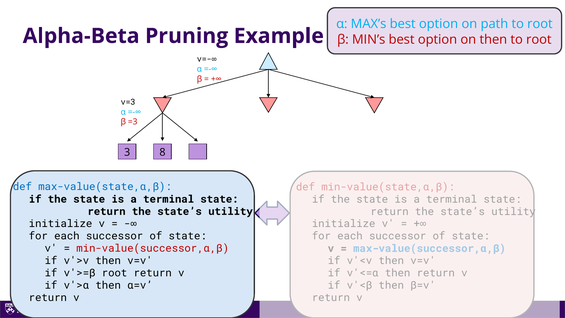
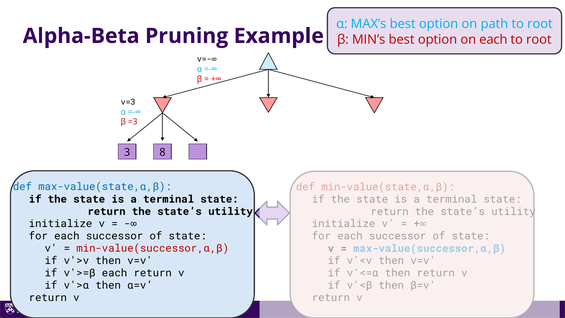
on then: then -> each
v'>=β root: root -> each
